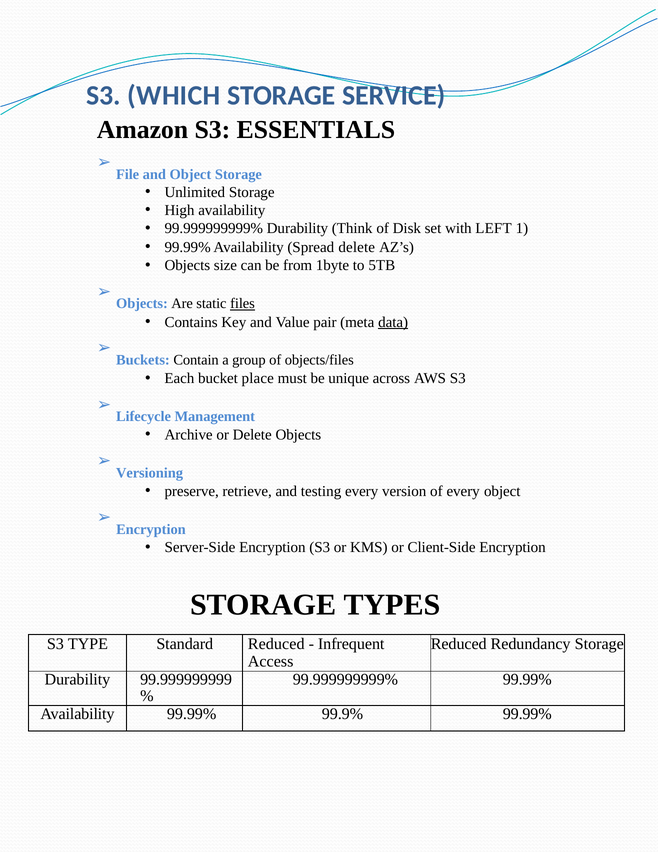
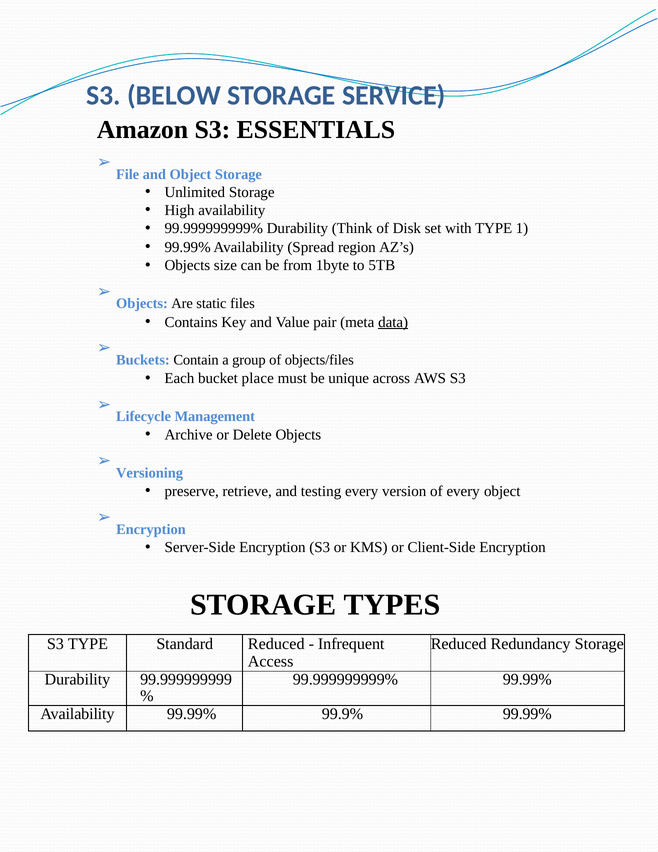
WHICH: WHICH -> BELOW
with LEFT: LEFT -> TYPE
Spread delete: delete -> region
files underline: present -> none
